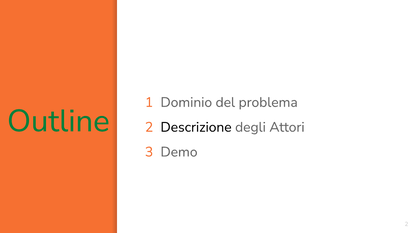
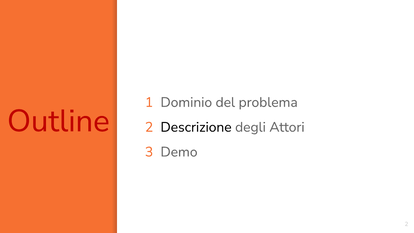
Outline colour: green -> red
